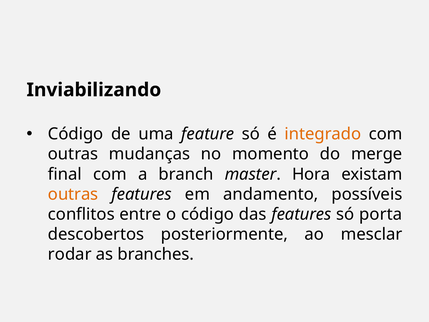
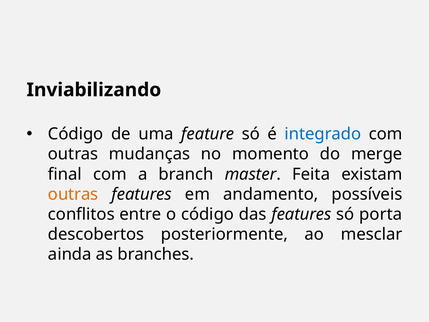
integrado colour: orange -> blue
Hora: Hora -> Feita
rodar: rodar -> ainda
